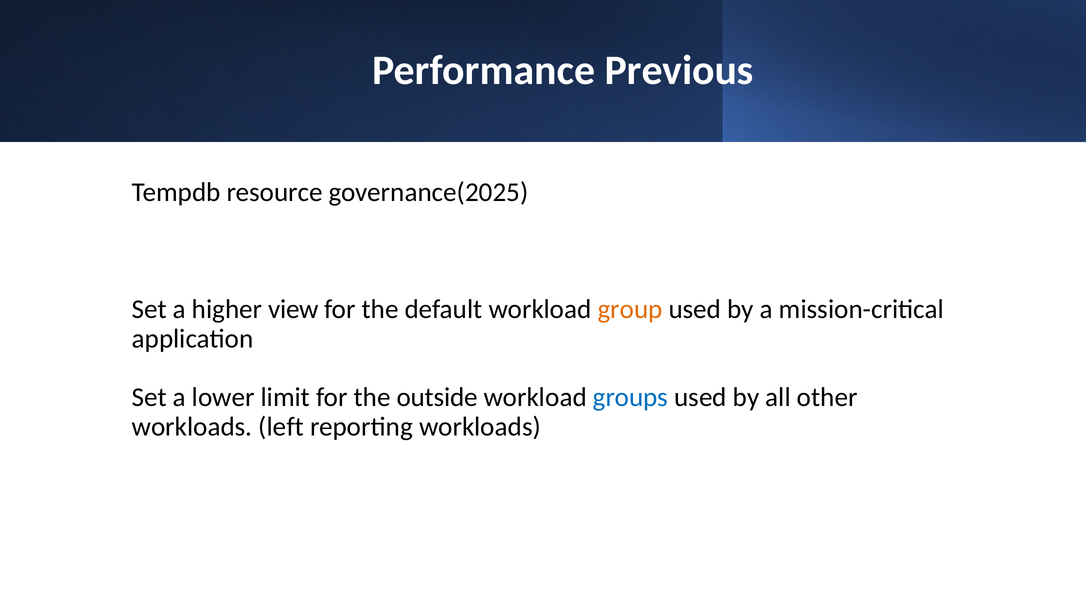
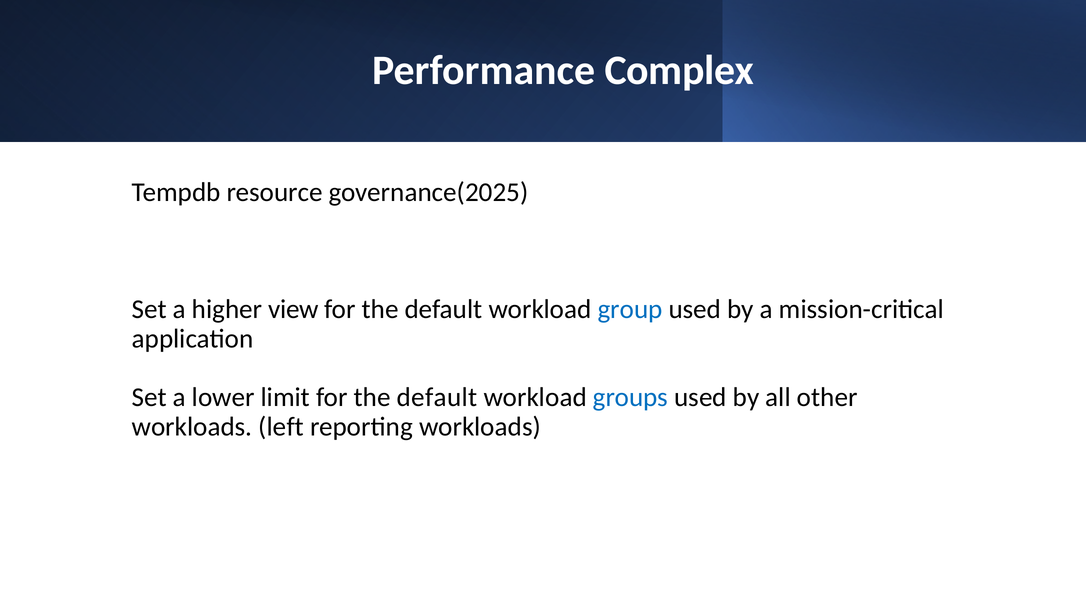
Previous: Previous -> Complex
group colour: orange -> blue
limit for the outside: outside -> default
